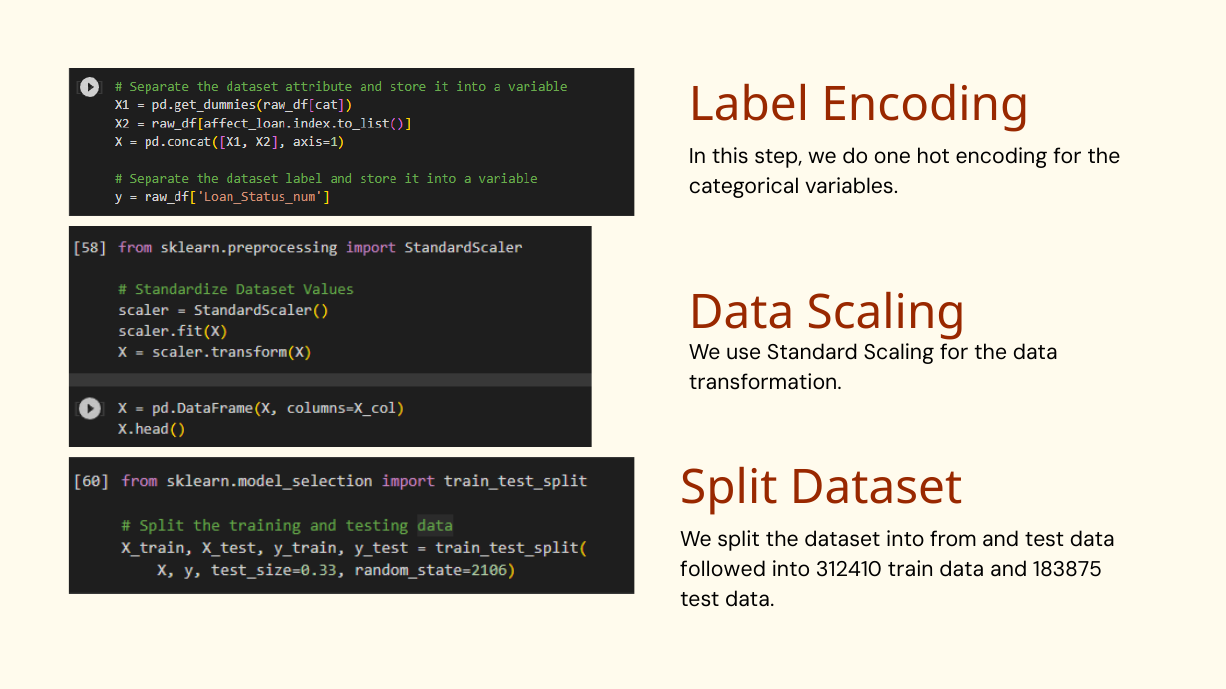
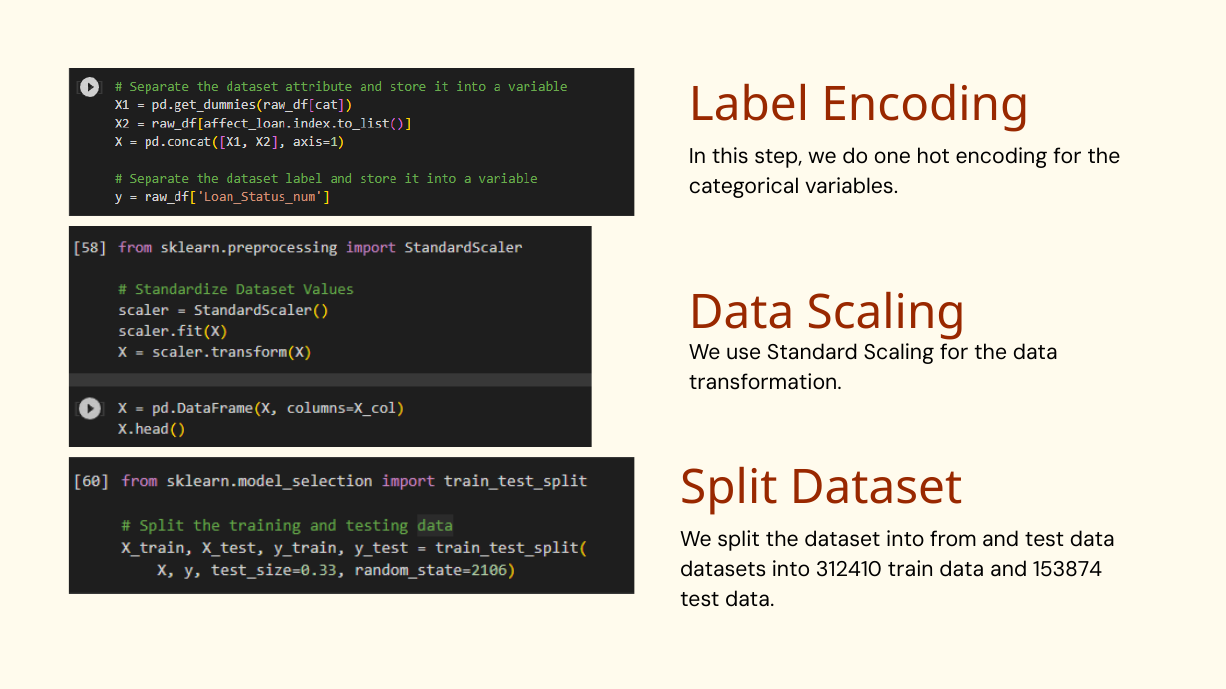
followed: followed -> datasets
183875: 183875 -> 153874
